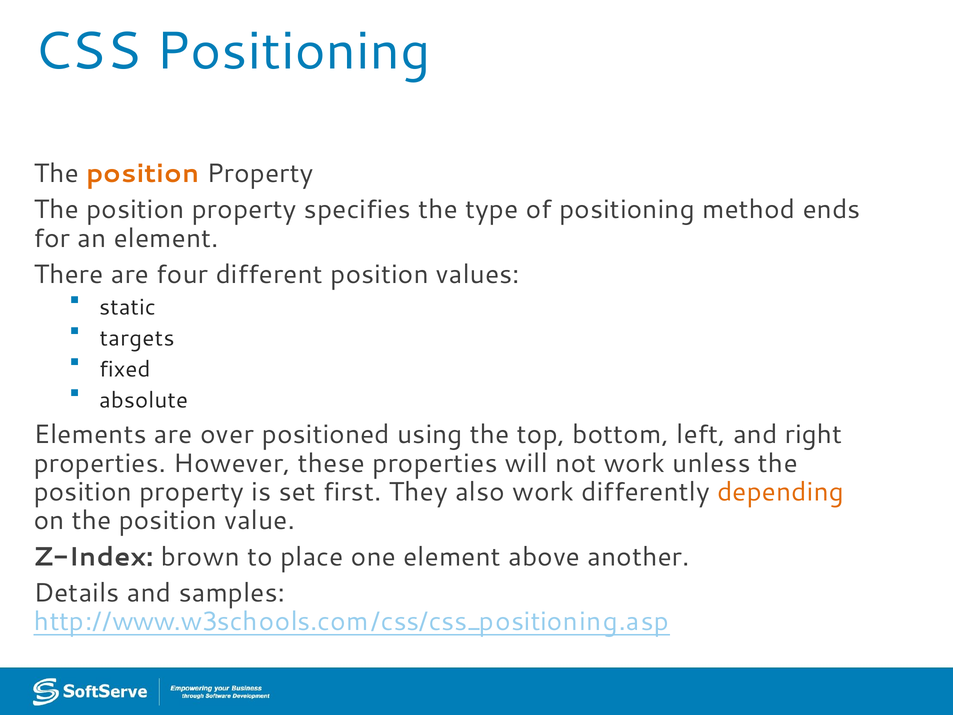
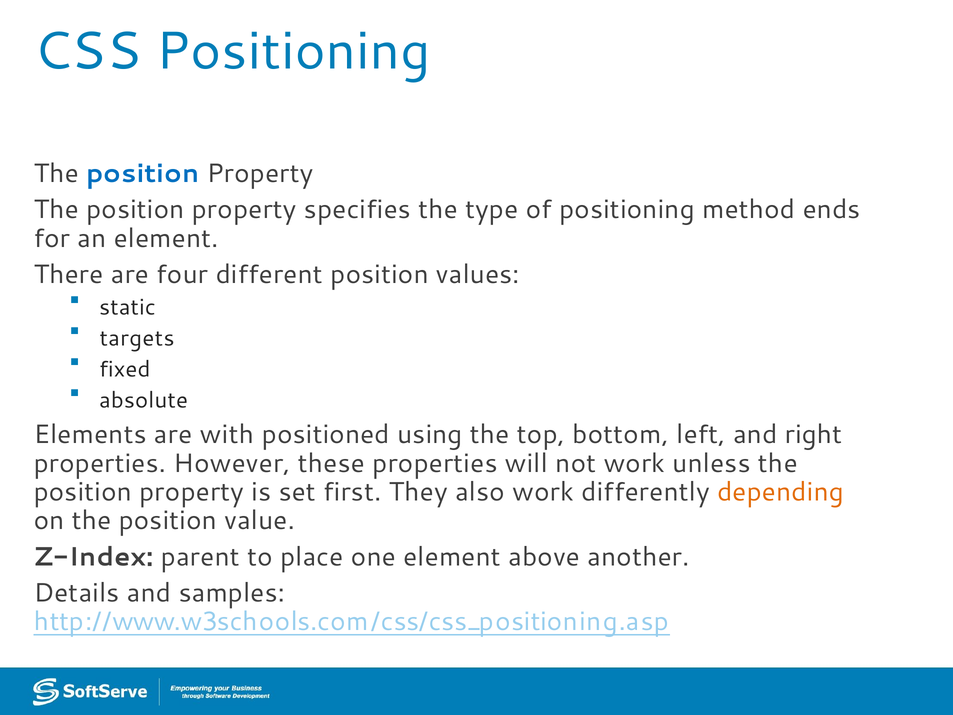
position at (143, 173) colour: orange -> blue
over: over -> with
brown: brown -> parent
